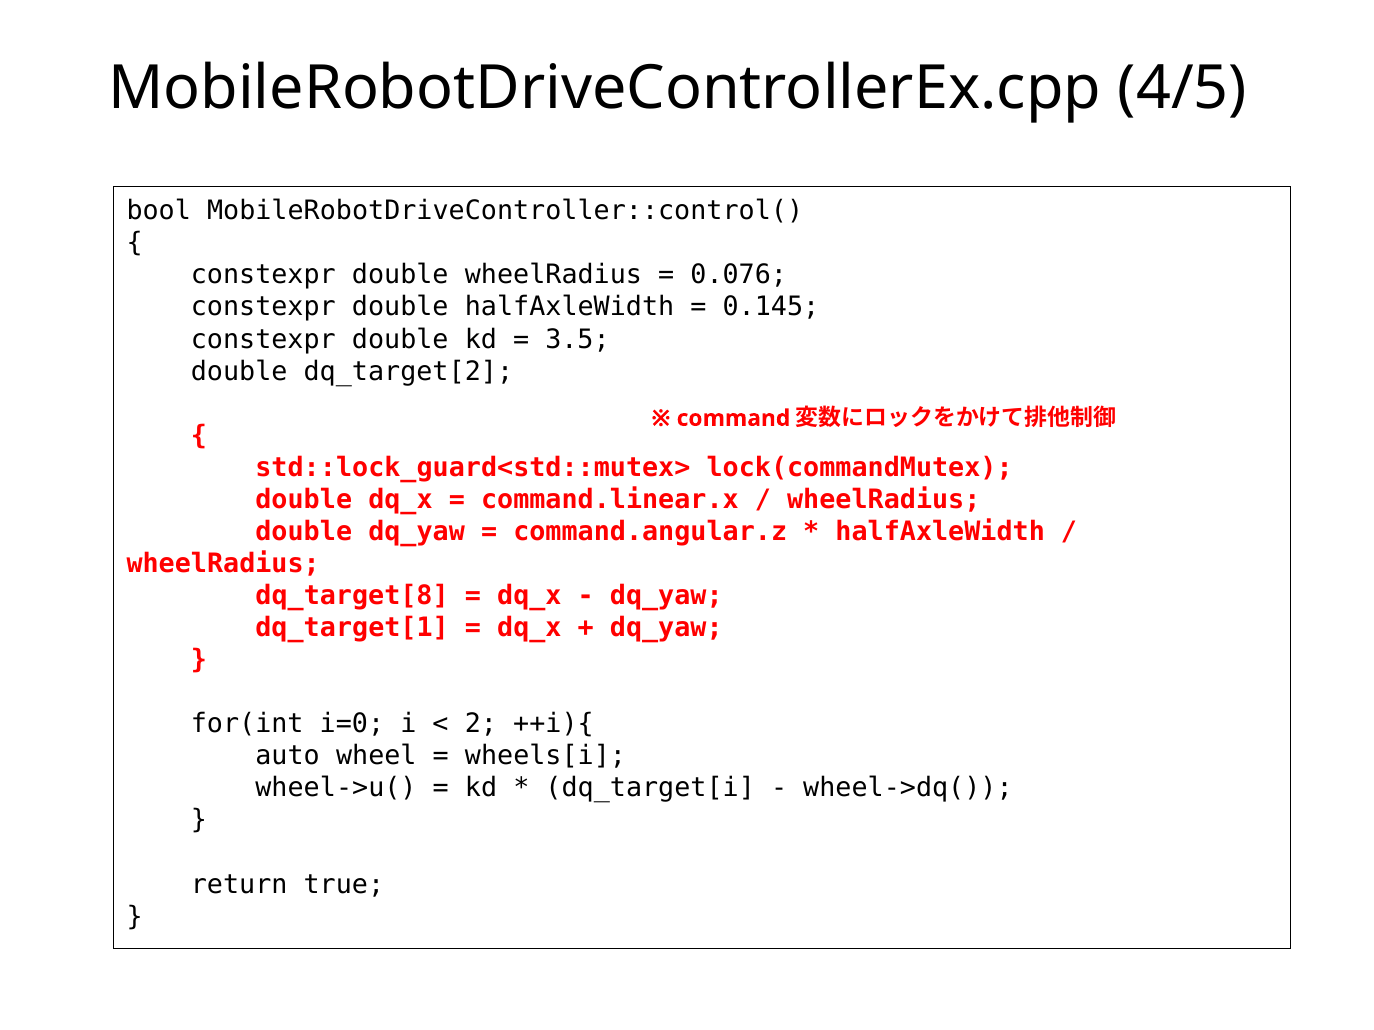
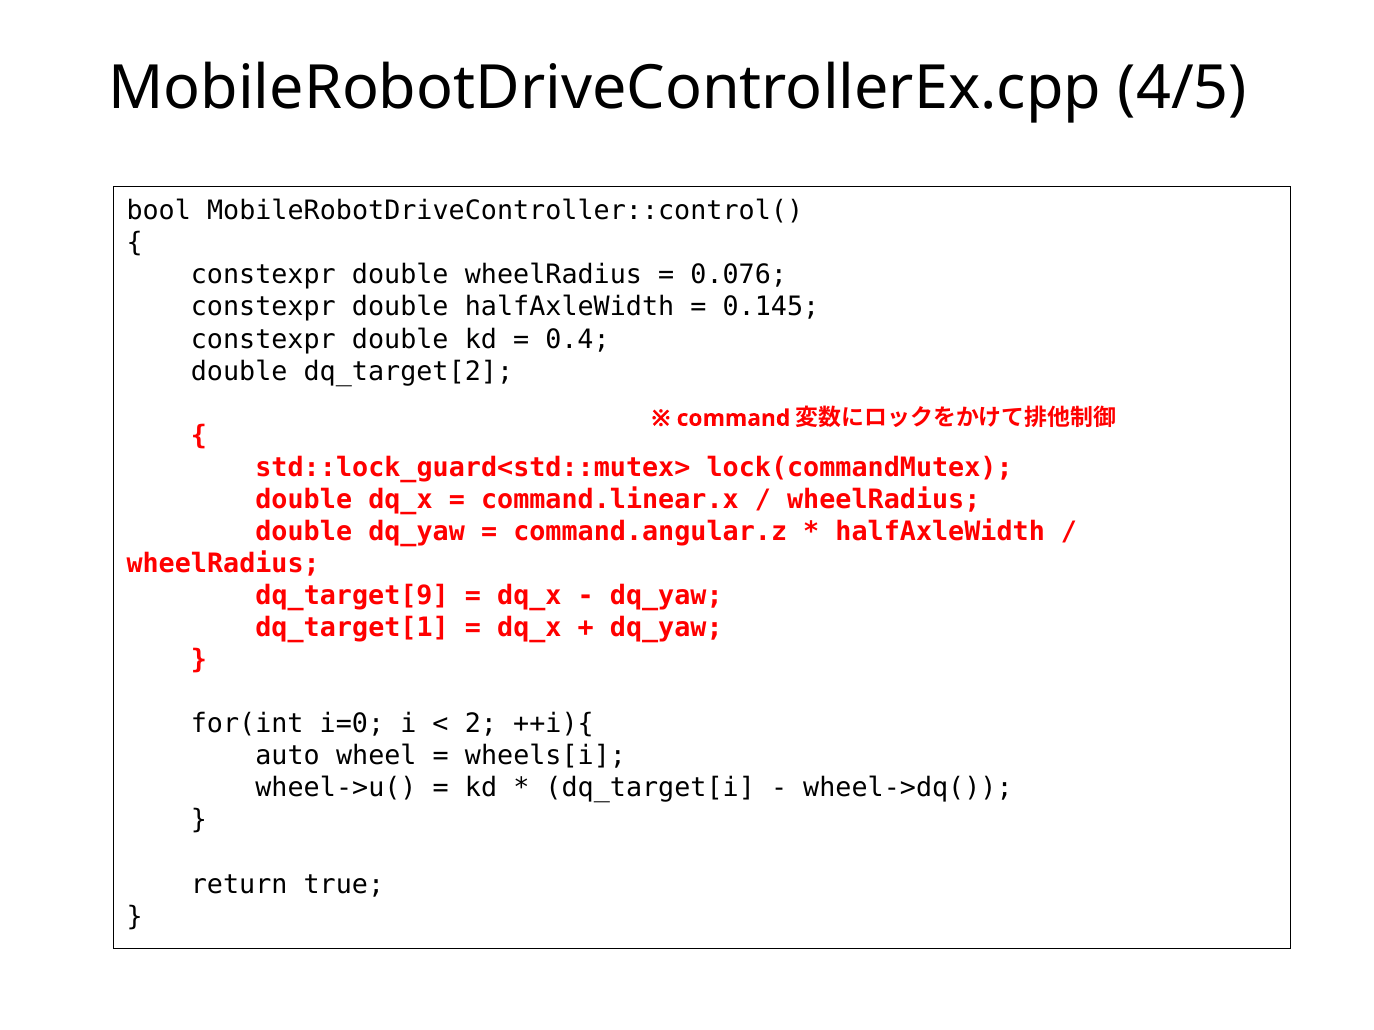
3.5: 3.5 -> 0.4
dq_target[8: dq_target[8 -> dq_target[9
